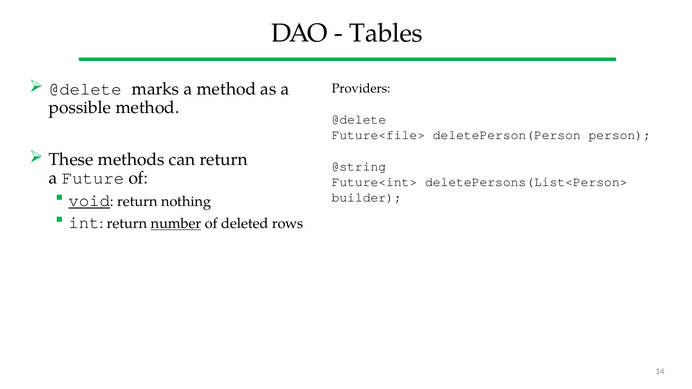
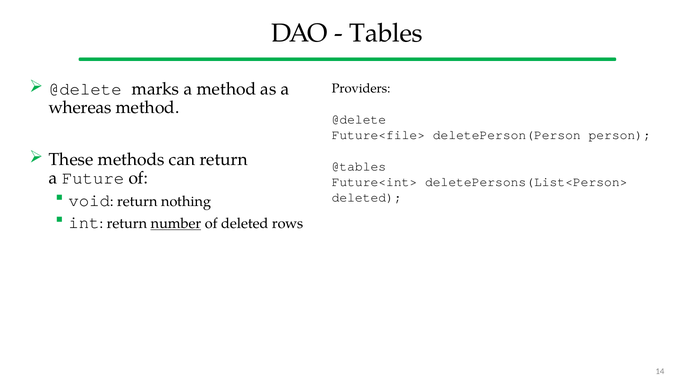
possible: possible -> whereas
@string: @string -> @tables
void underline: present -> none
builder at (367, 197): builder -> deleted
